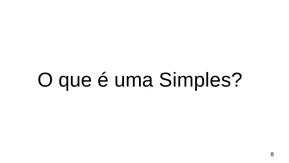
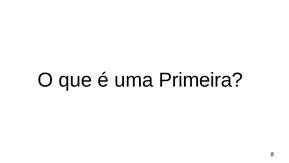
Simples: Simples -> Primeira
